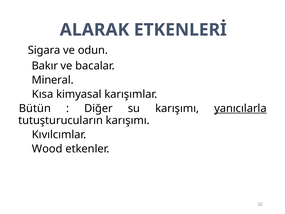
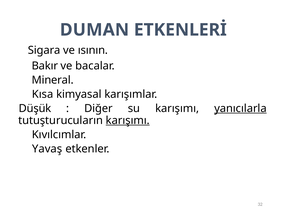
ALARAK: ALARAK -> DUMAN
odun: odun -> ısının
Bütün: Bütün -> Düşük
karışımı at (128, 120) underline: none -> present
Wood: Wood -> Yavaş
